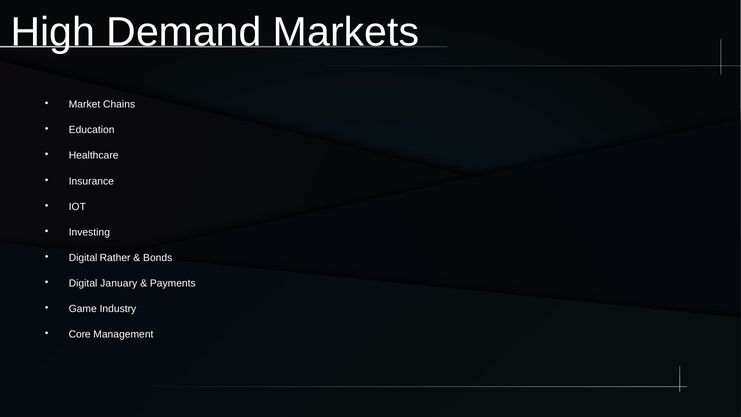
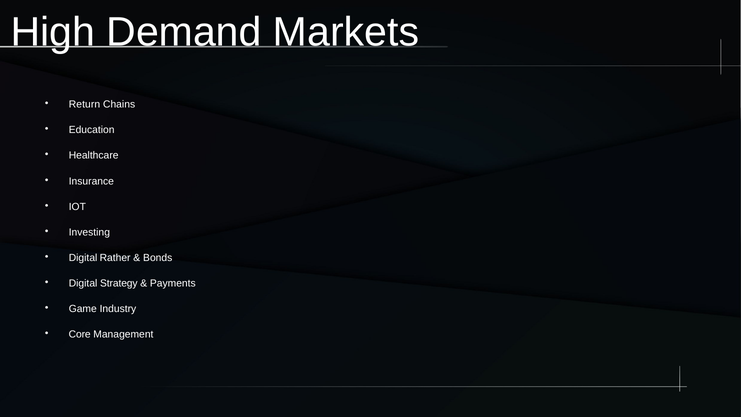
Market: Market -> Return
January: January -> Strategy
